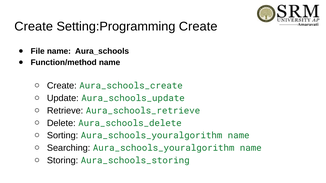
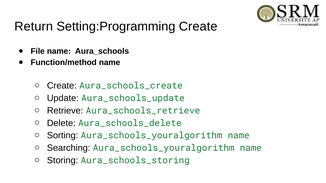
Create at (34, 26): Create -> Return
